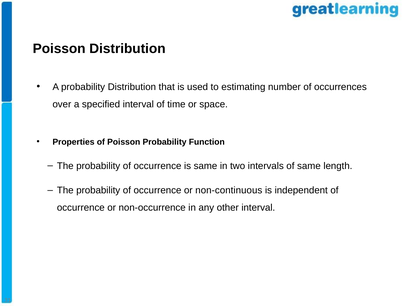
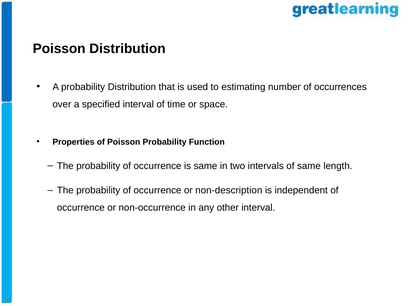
non-continuous: non-continuous -> non-description
